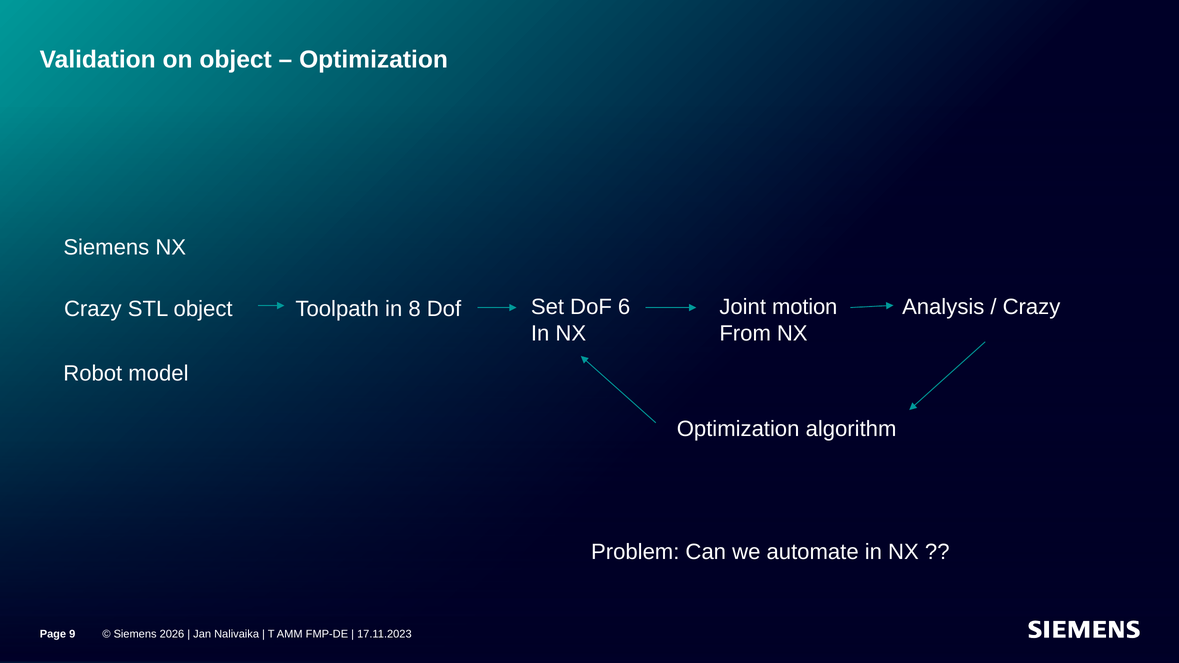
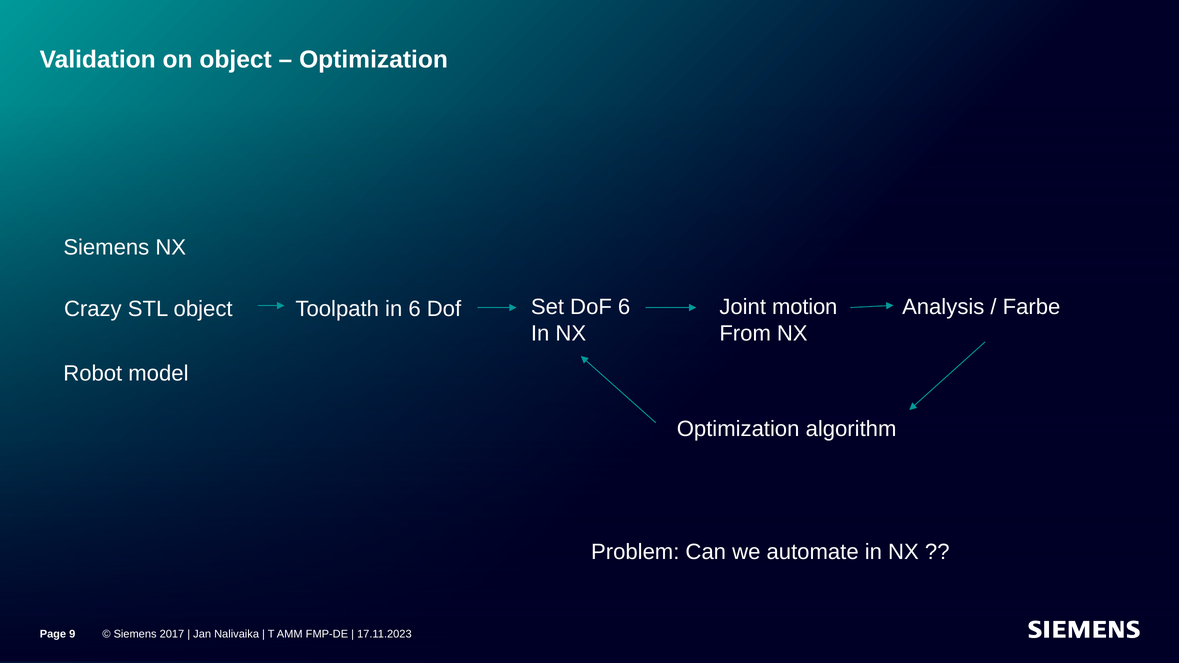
Crazy at (1032, 307): Crazy -> Farbe
in 8: 8 -> 6
2026: 2026 -> 2017
